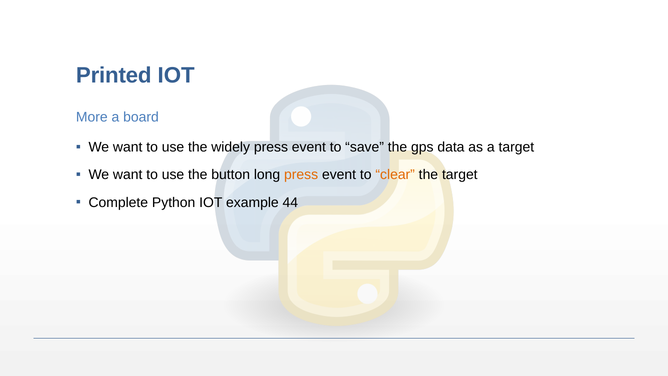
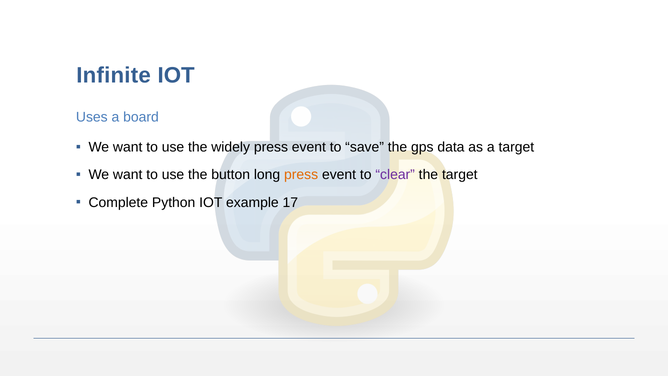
Printed: Printed -> Infinite
More: More -> Uses
clear colour: orange -> purple
44: 44 -> 17
